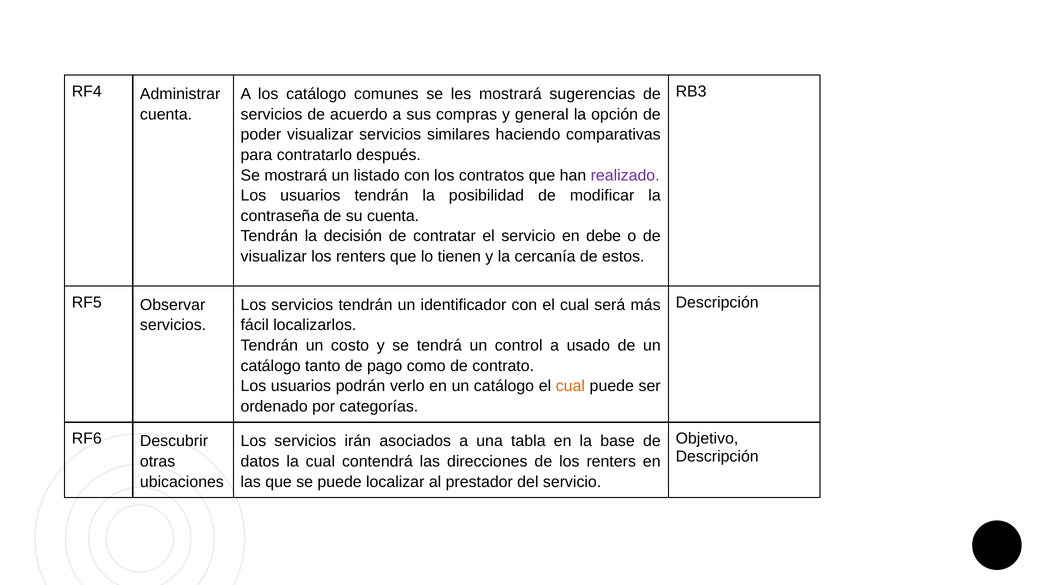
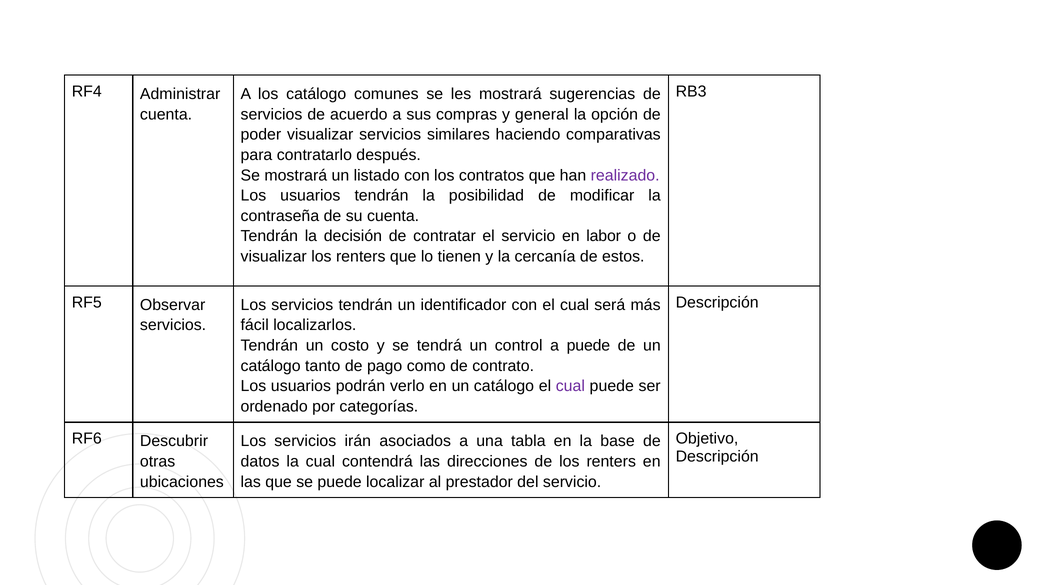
debe: debe -> labor
a usado: usado -> puede
cual at (570, 386) colour: orange -> purple
